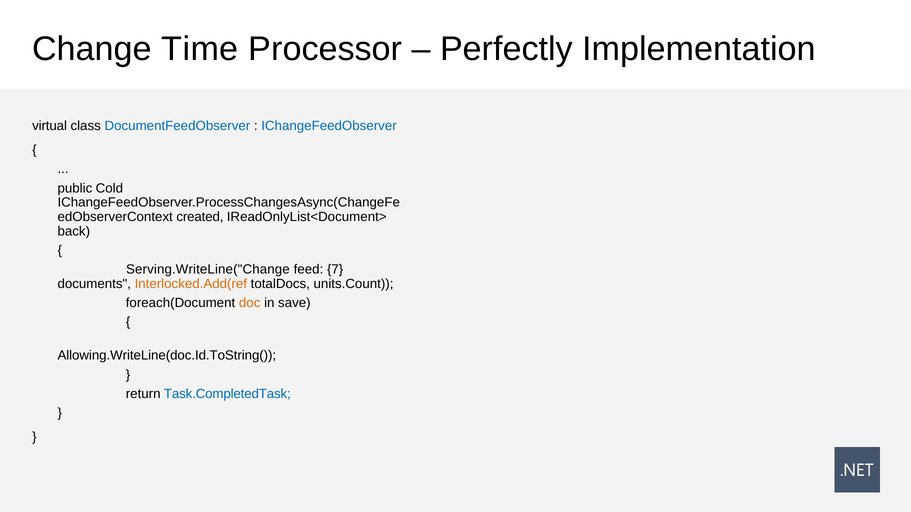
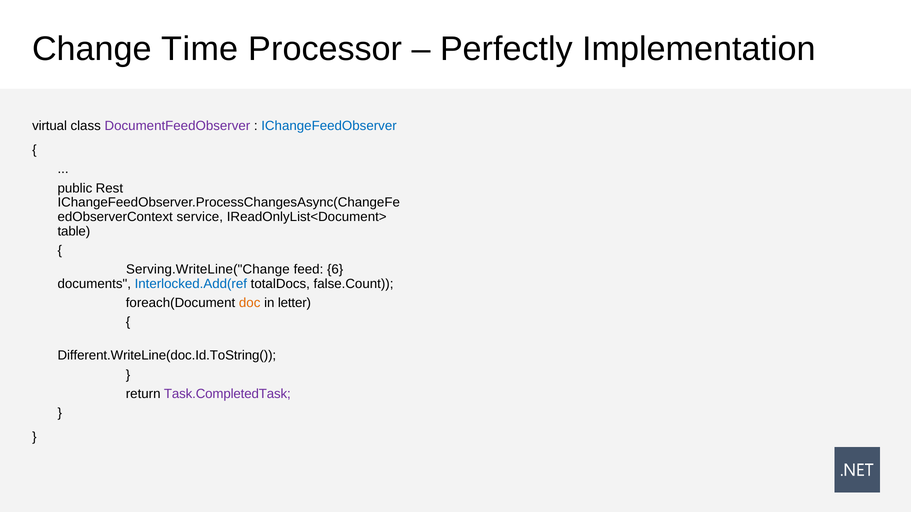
DocumentFeedObserver colour: blue -> purple
Cold: Cold -> Rest
created: created -> service
back: back -> table
7: 7 -> 6
Interlocked.Add(ref colour: orange -> blue
units.Count: units.Count -> false.Count
save: save -> letter
Allowing.WriteLine(doc.Id.ToString(: Allowing.WriteLine(doc.Id.ToString( -> Different.WriteLine(doc.Id.ToString(
Task.CompletedTask colour: blue -> purple
